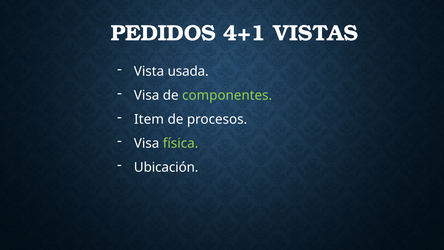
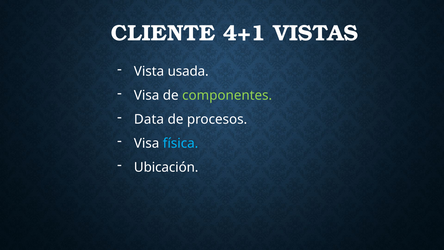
PEDIDOS: PEDIDOS -> CLIENTE
Item: Item -> Data
física colour: light green -> light blue
